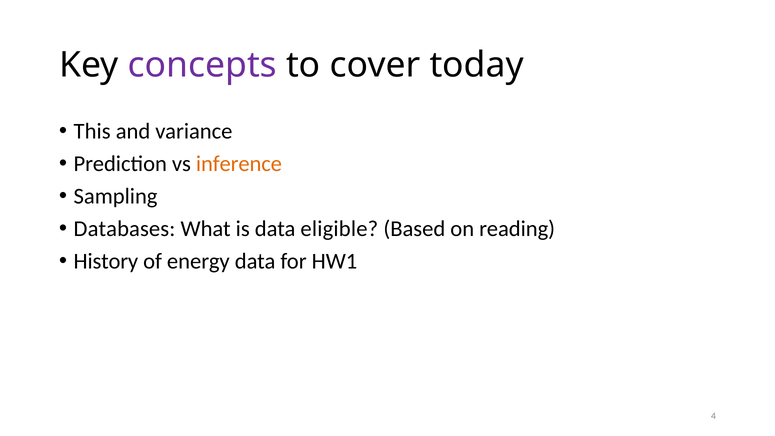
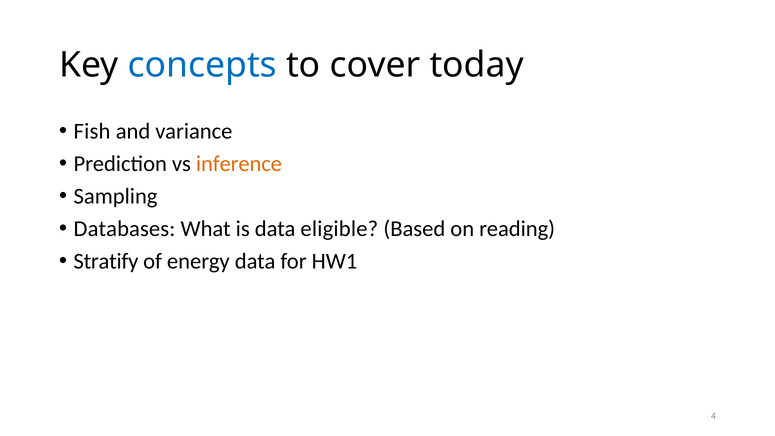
concepts colour: purple -> blue
This: This -> Fish
History: History -> Stratify
